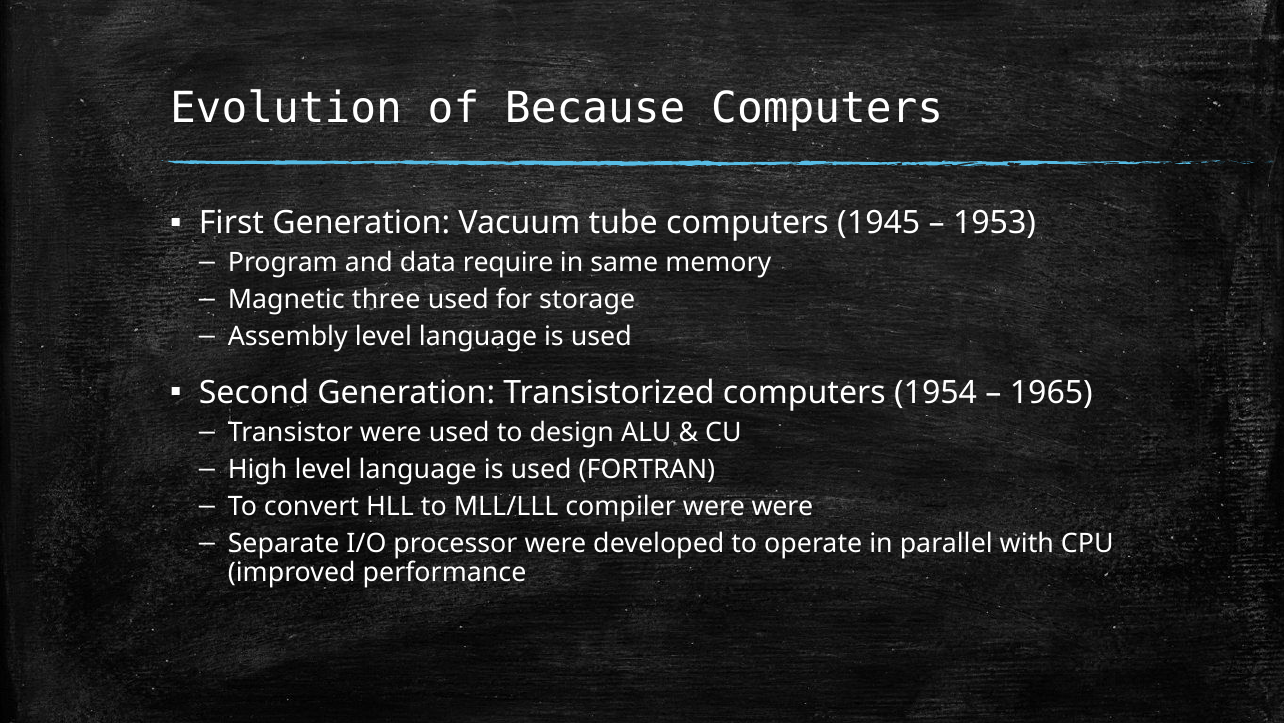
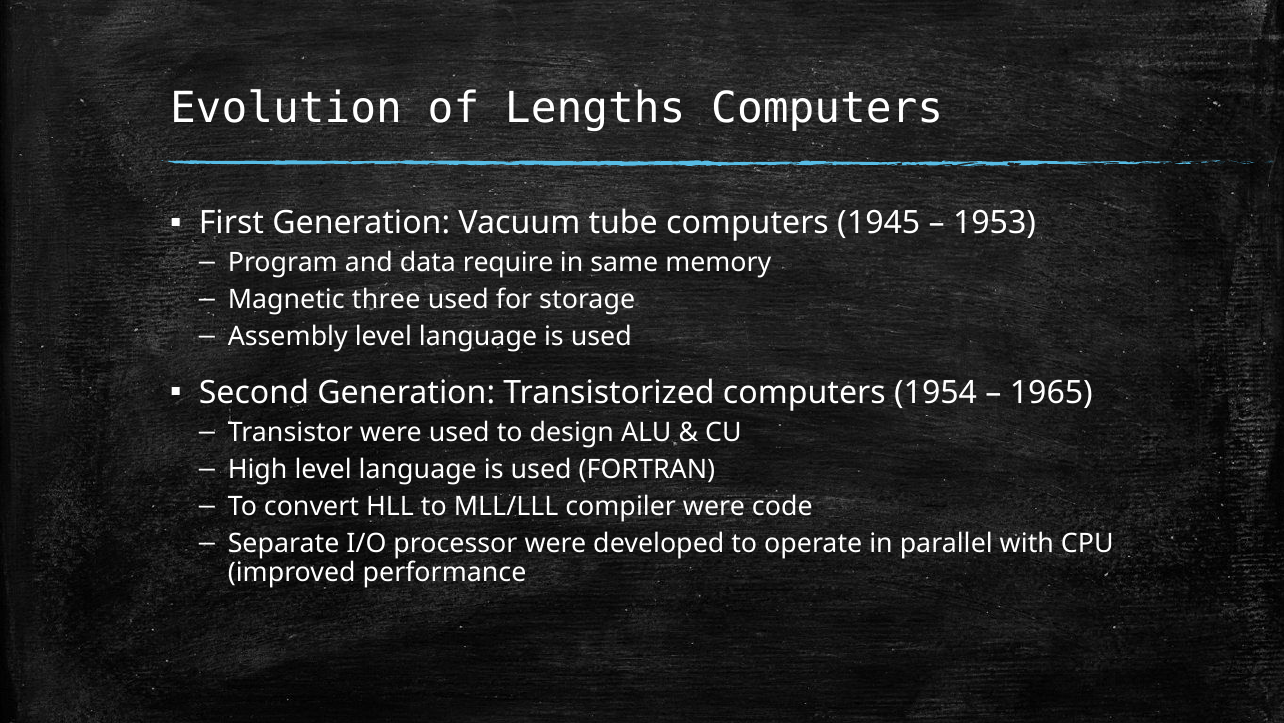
Because: Because -> Lengths
were were: were -> code
